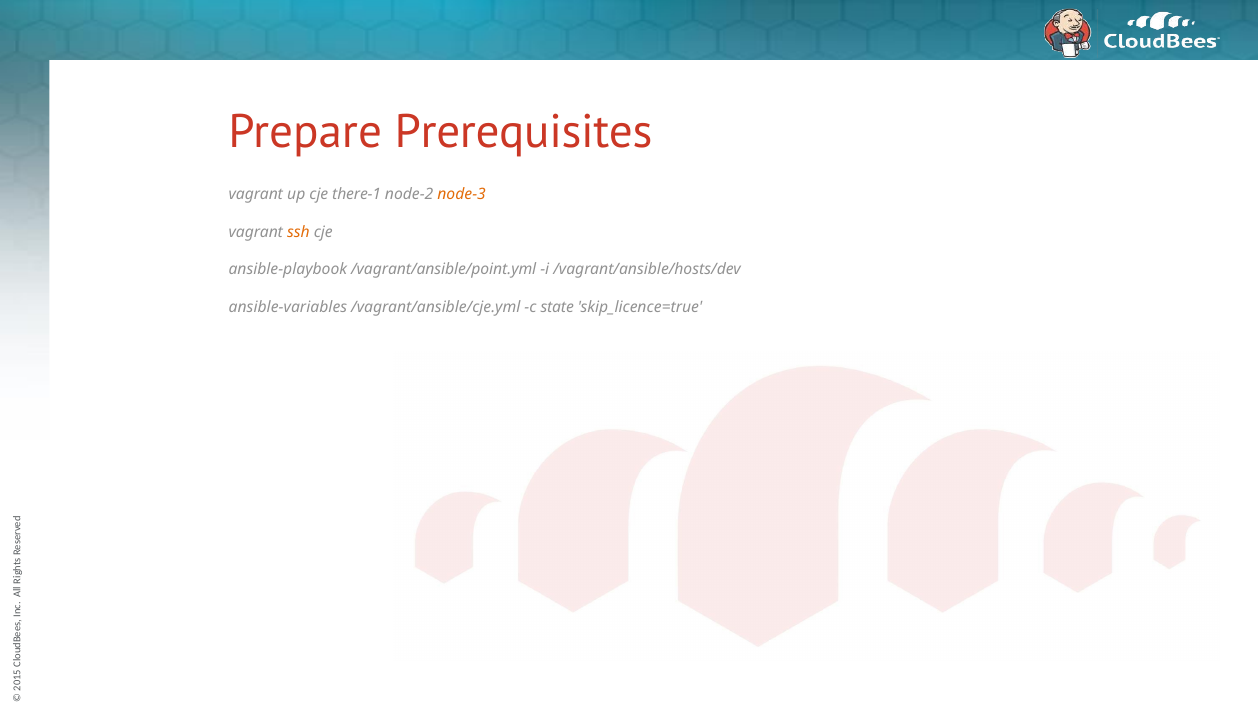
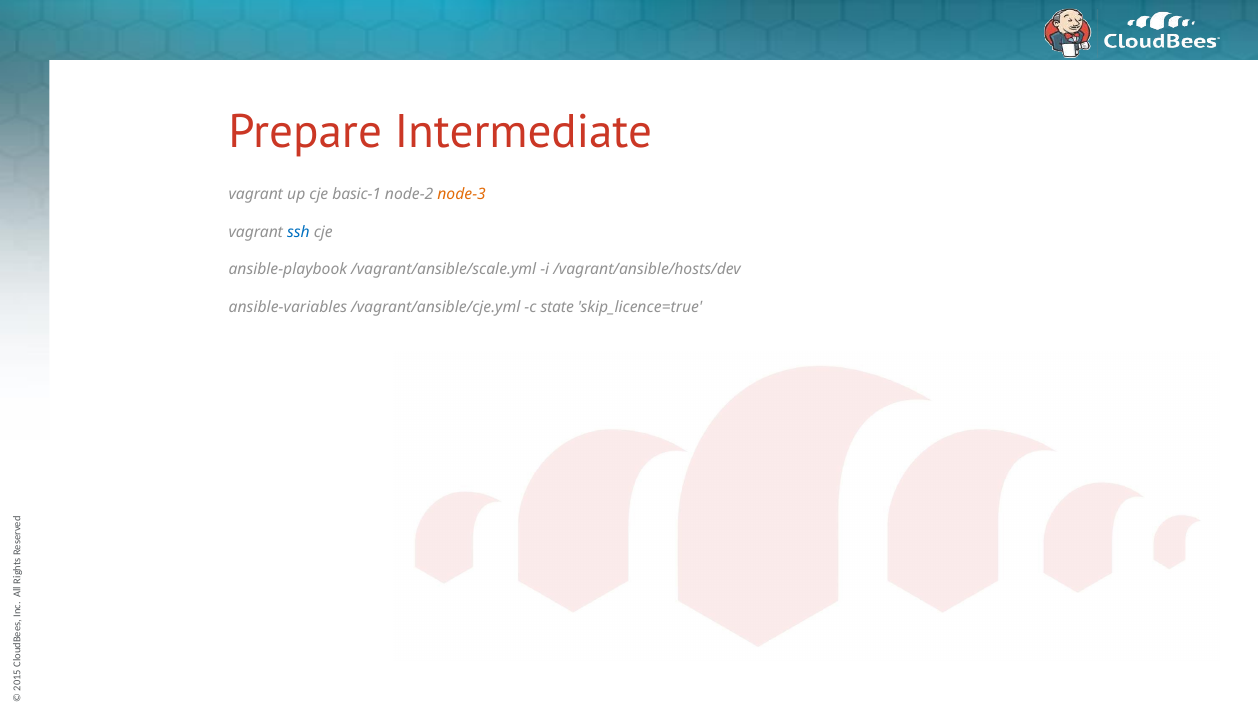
Prerequisites: Prerequisites -> Intermediate
there-1: there-1 -> basic-1
ssh colour: orange -> blue
/vagrant/ansible/point.yml: /vagrant/ansible/point.yml -> /vagrant/ansible/scale.yml
